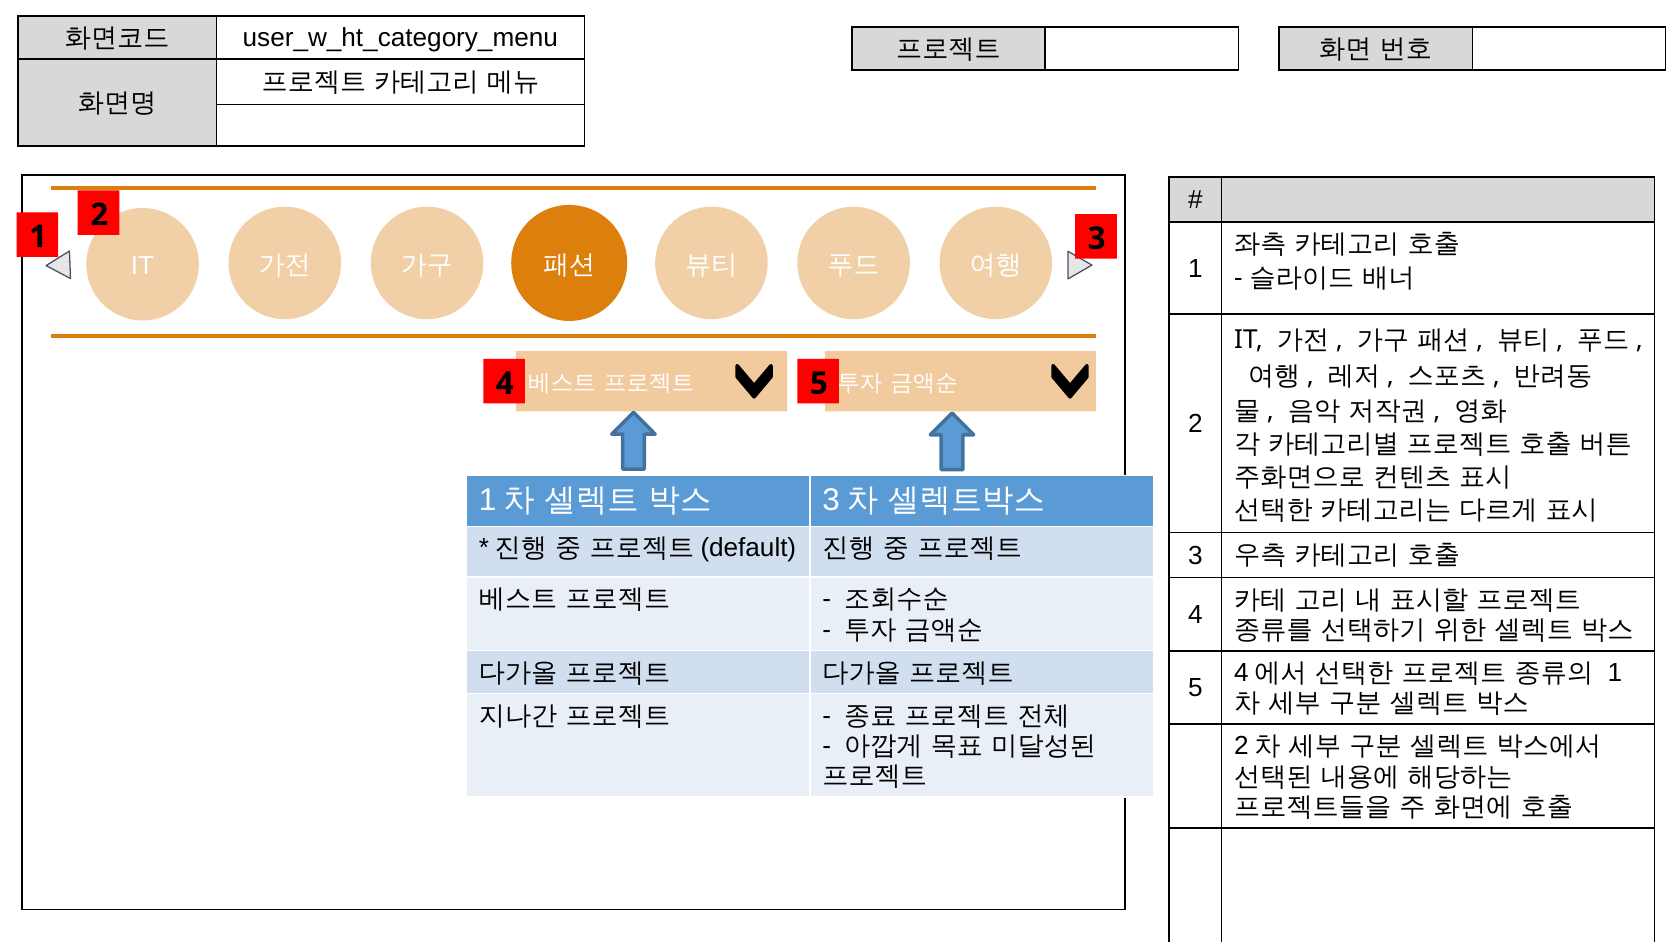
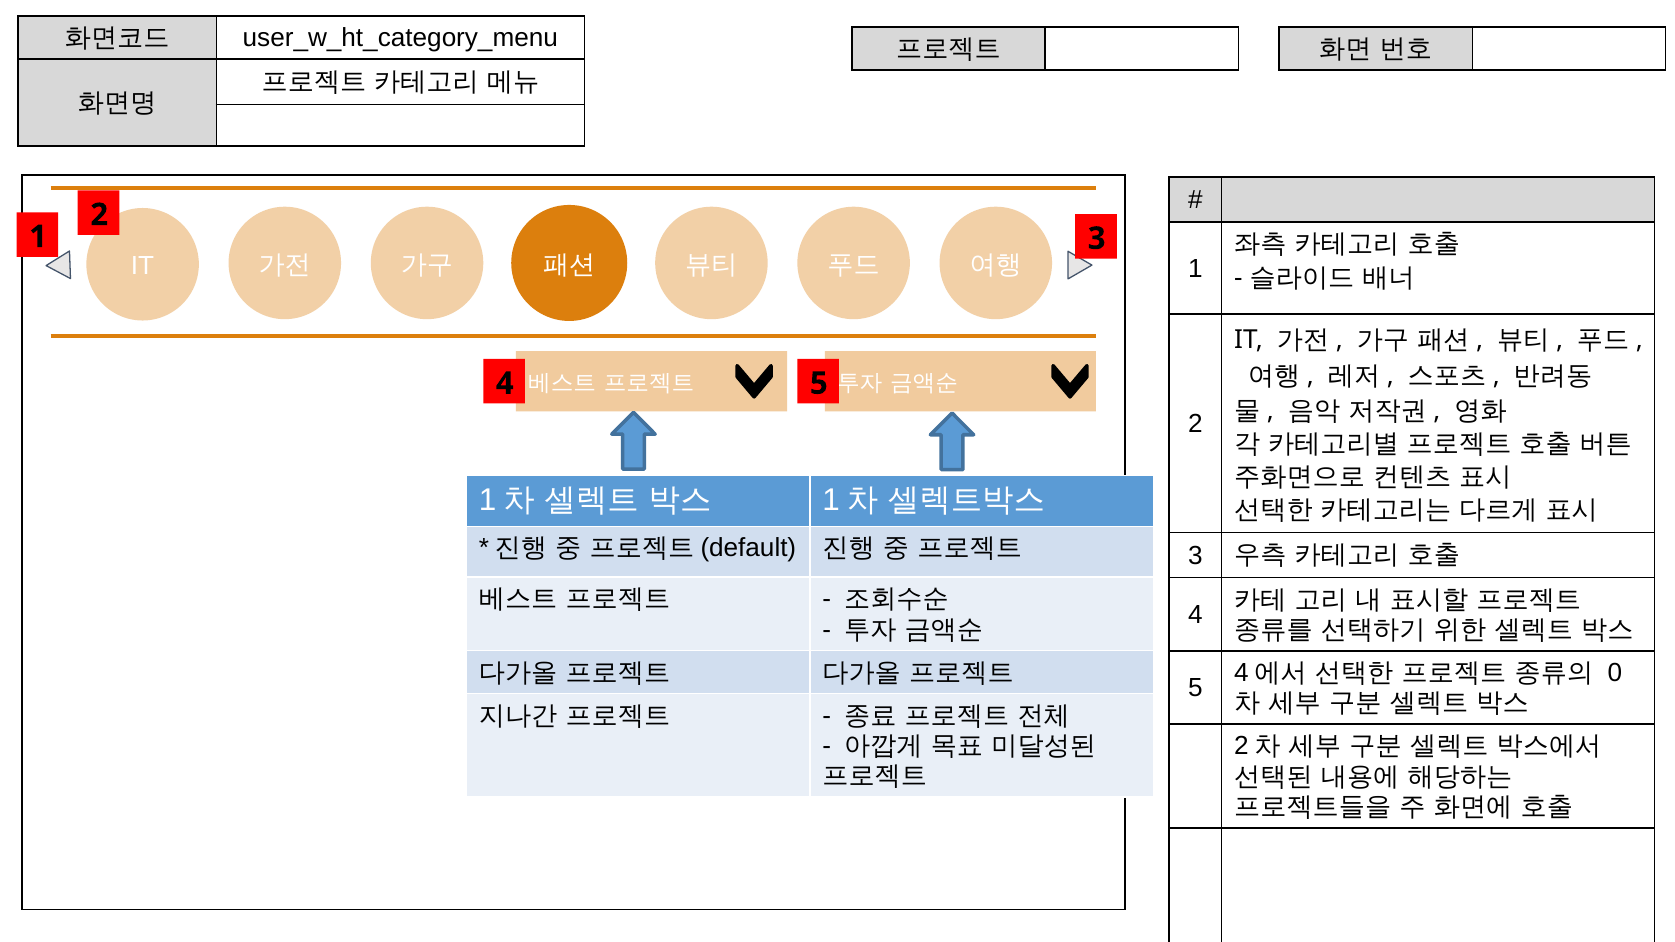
3 at (831, 500): 3 -> 1
1 at (1615, 673): 1 -> 0
